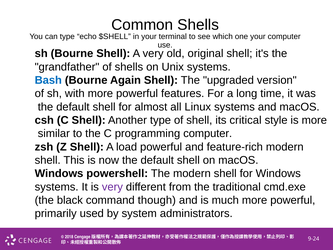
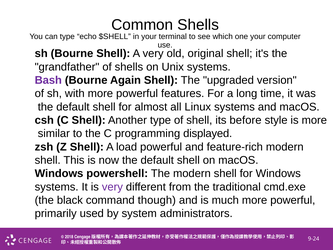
Bash colour: blue -> purple
critical: critical -> before
programming computer: computer -> displayed
